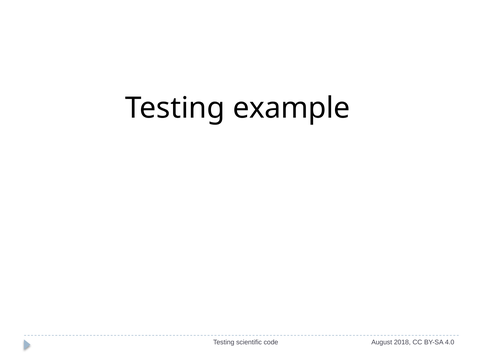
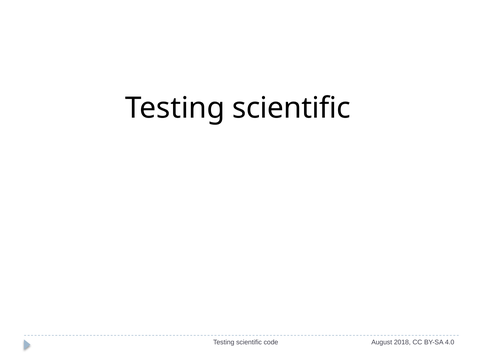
example at (291, 108): example -> scientific
